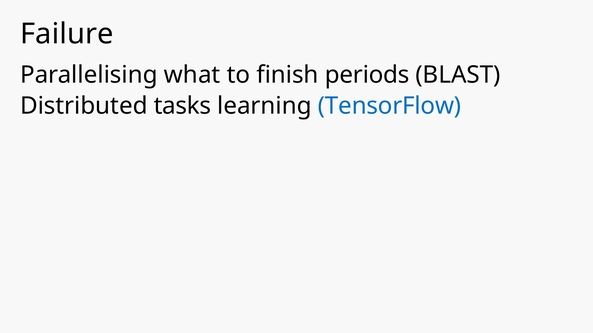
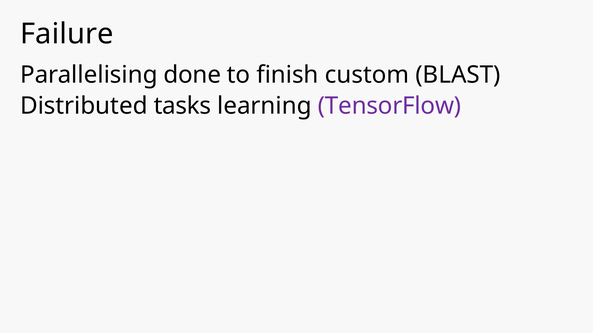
what: what -> done
periods: periods -> custom
TensorFlow colour: blue -> purple
